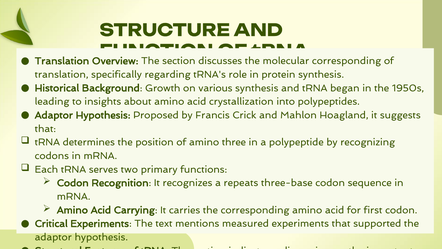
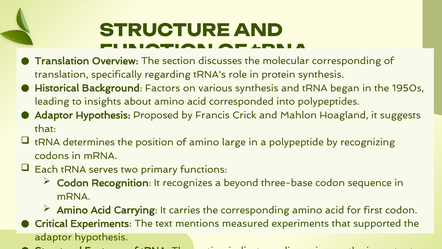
Growth: Growth -> Factors
crystallization: crystallization -> corresponded
three: three -> large
repeats: repeats -> beyond
